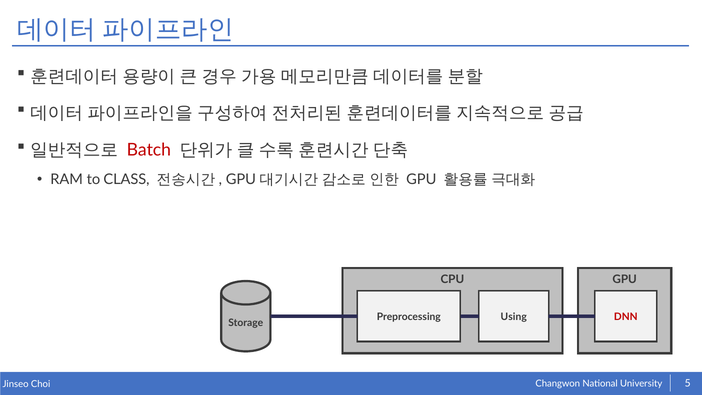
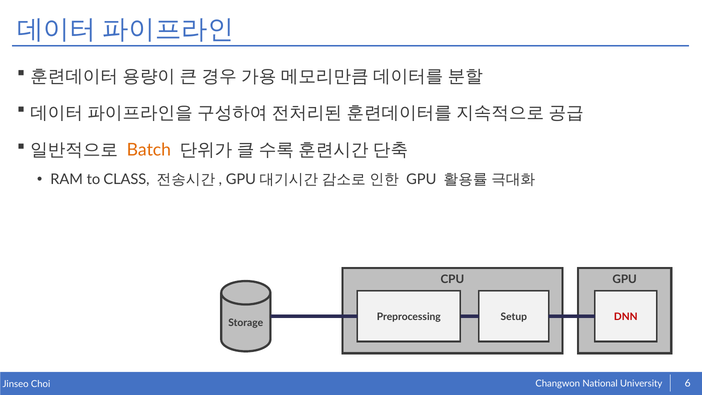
Batch colour: red -> orange
Using: Using -> Setup
5: 5 -> 6
